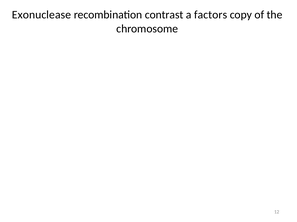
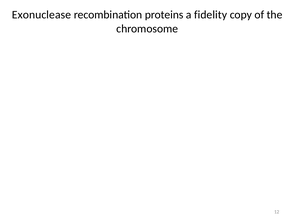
contrast: contrast -> proteins
factors: factors -> fidelity
